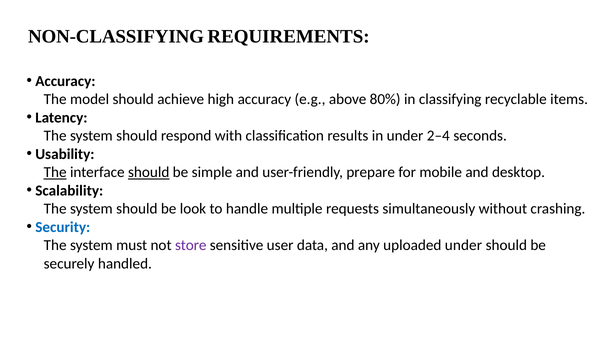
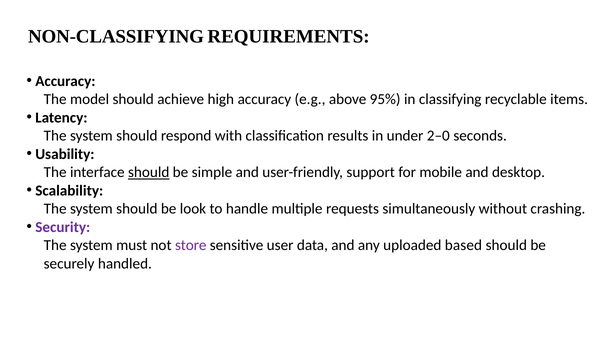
80%: 80% -> 95%
2–4: 2–4 -> 2–0
The at (55, 172) underline: present -> none
prepare: prepare -> support
Security colour: blue -> purple
uploaded under: under -> based
